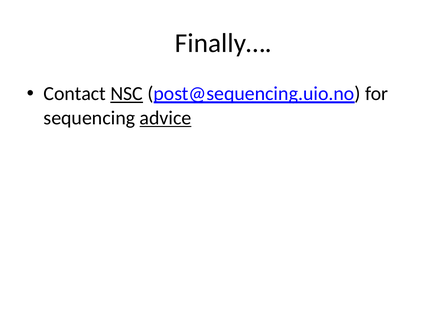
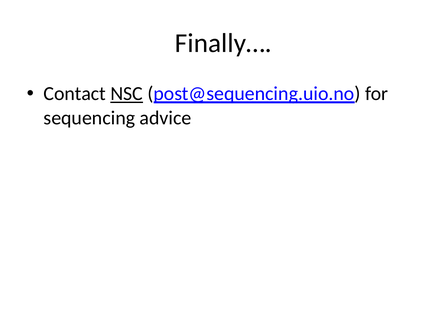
advice underline: present -> none
